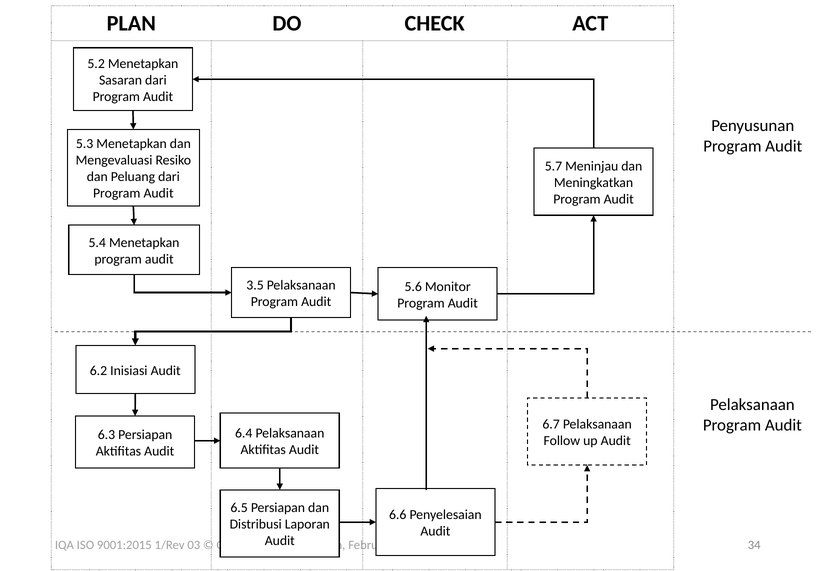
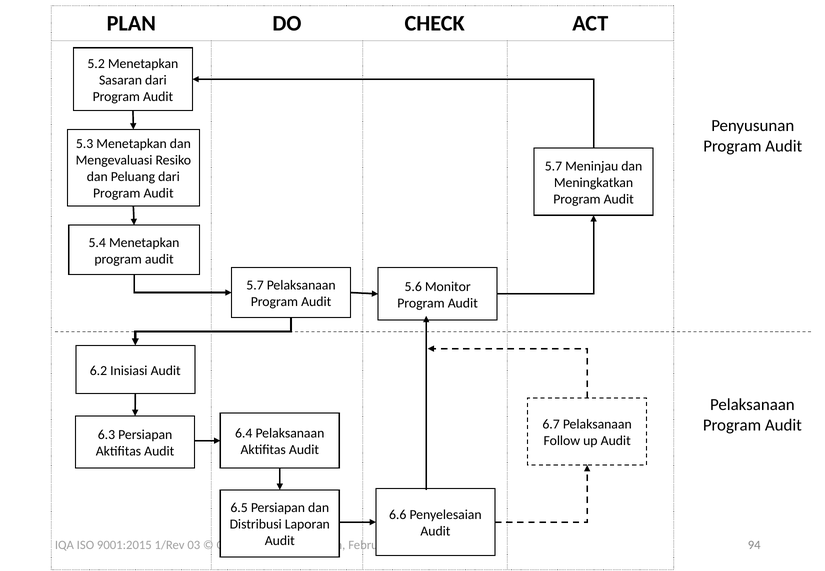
3.5 at (255, 285): 3.5 -> 5.7
34: 34 -> 94
